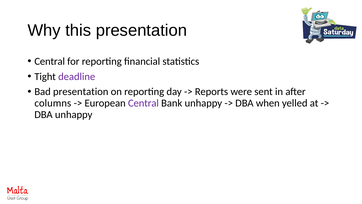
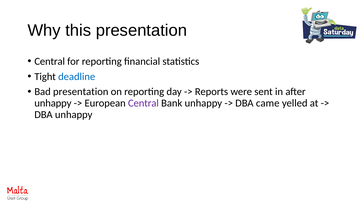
deadline colour: purple -> blue
columns at (53, 103): columns -> unhappy
when: when -> came
